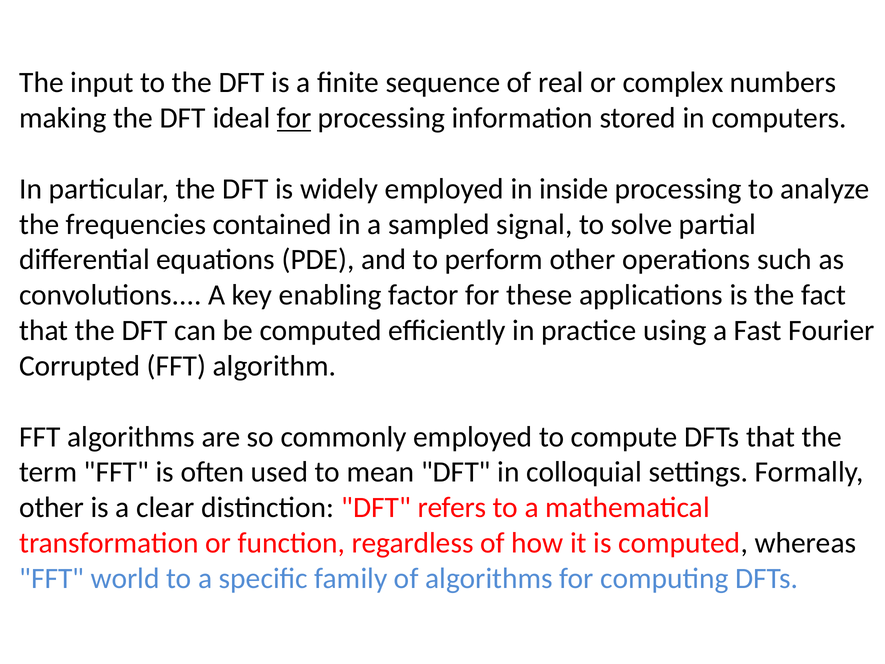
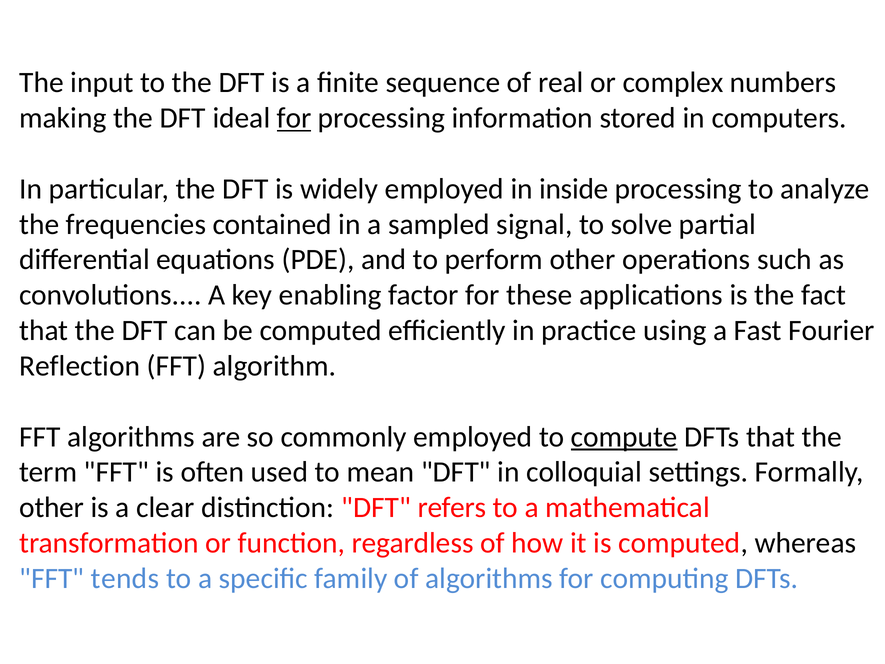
Corrupted: Corrupted -> Reflection
compute underline: none -> present
world: world -> tends
